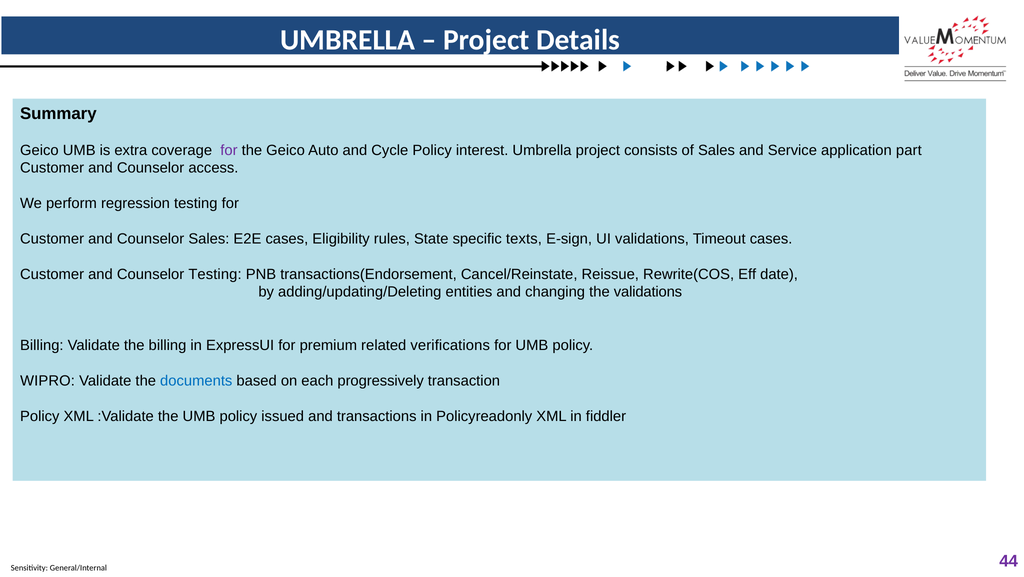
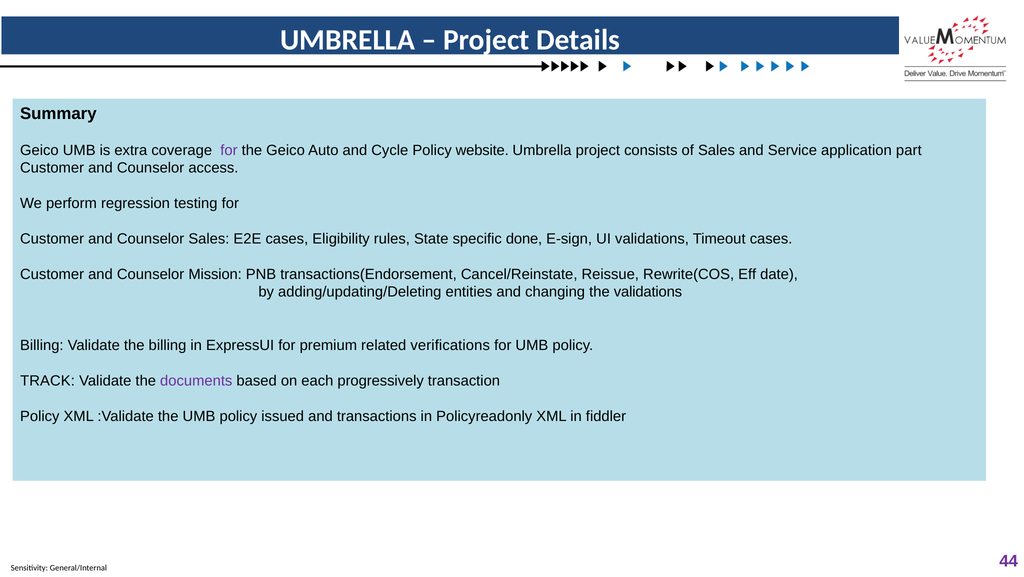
interest: interest -> website
texts: texts -> done
Counselor Testing: Testing -> Mission
WIPRO: WIPRO -> TRACK
documents colour: blue -> purple
